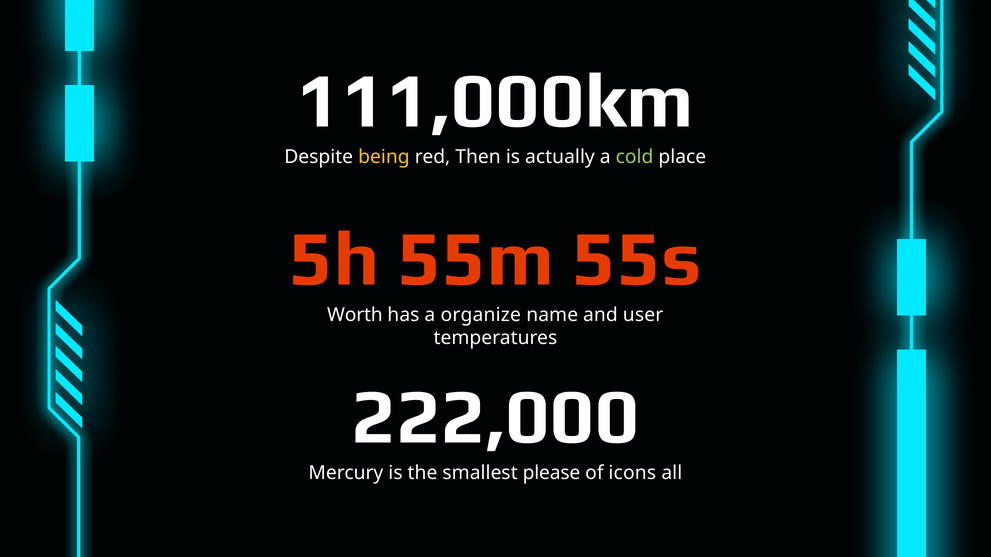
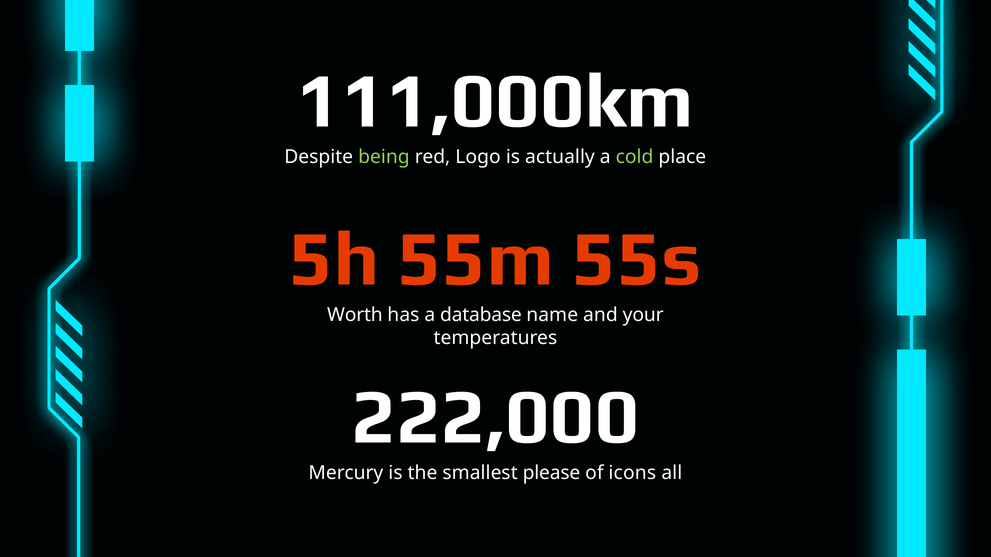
being colour: yellow -> light green
Then: Then -> Logo
organize: organize -> database
user: user -> your
